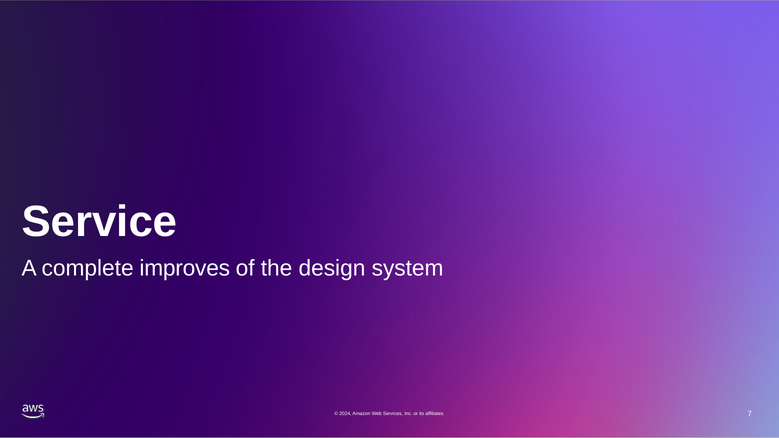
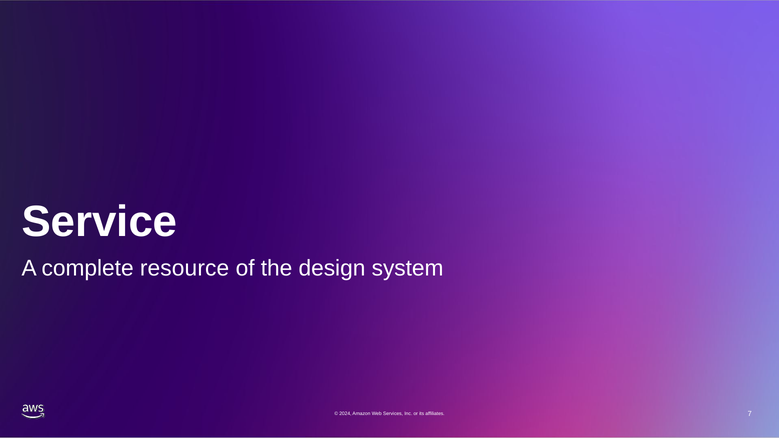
improves: improves -> resource
